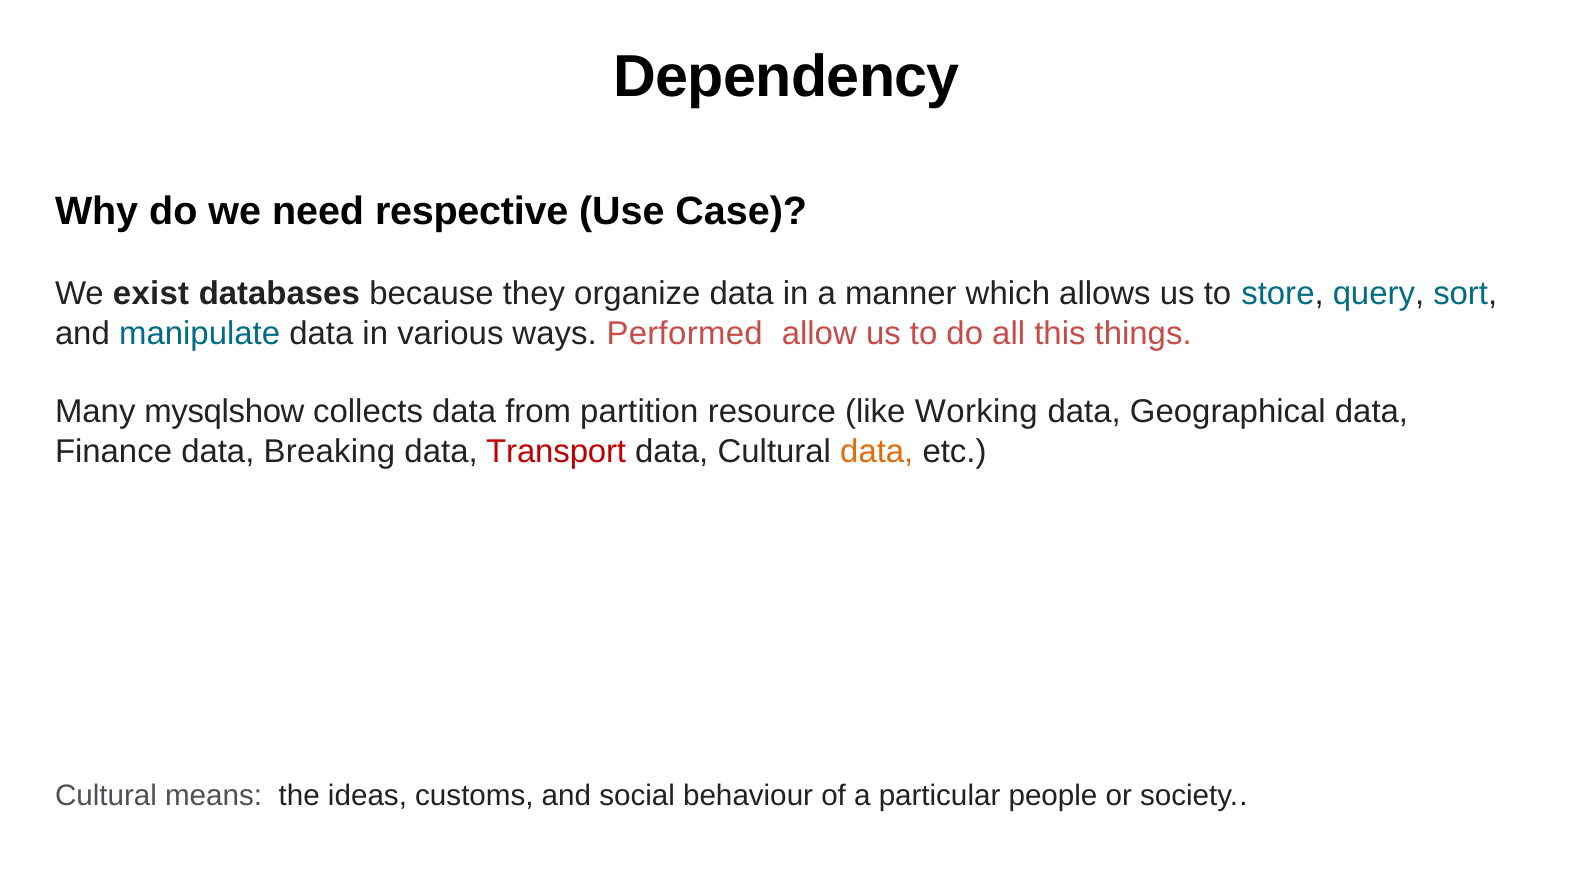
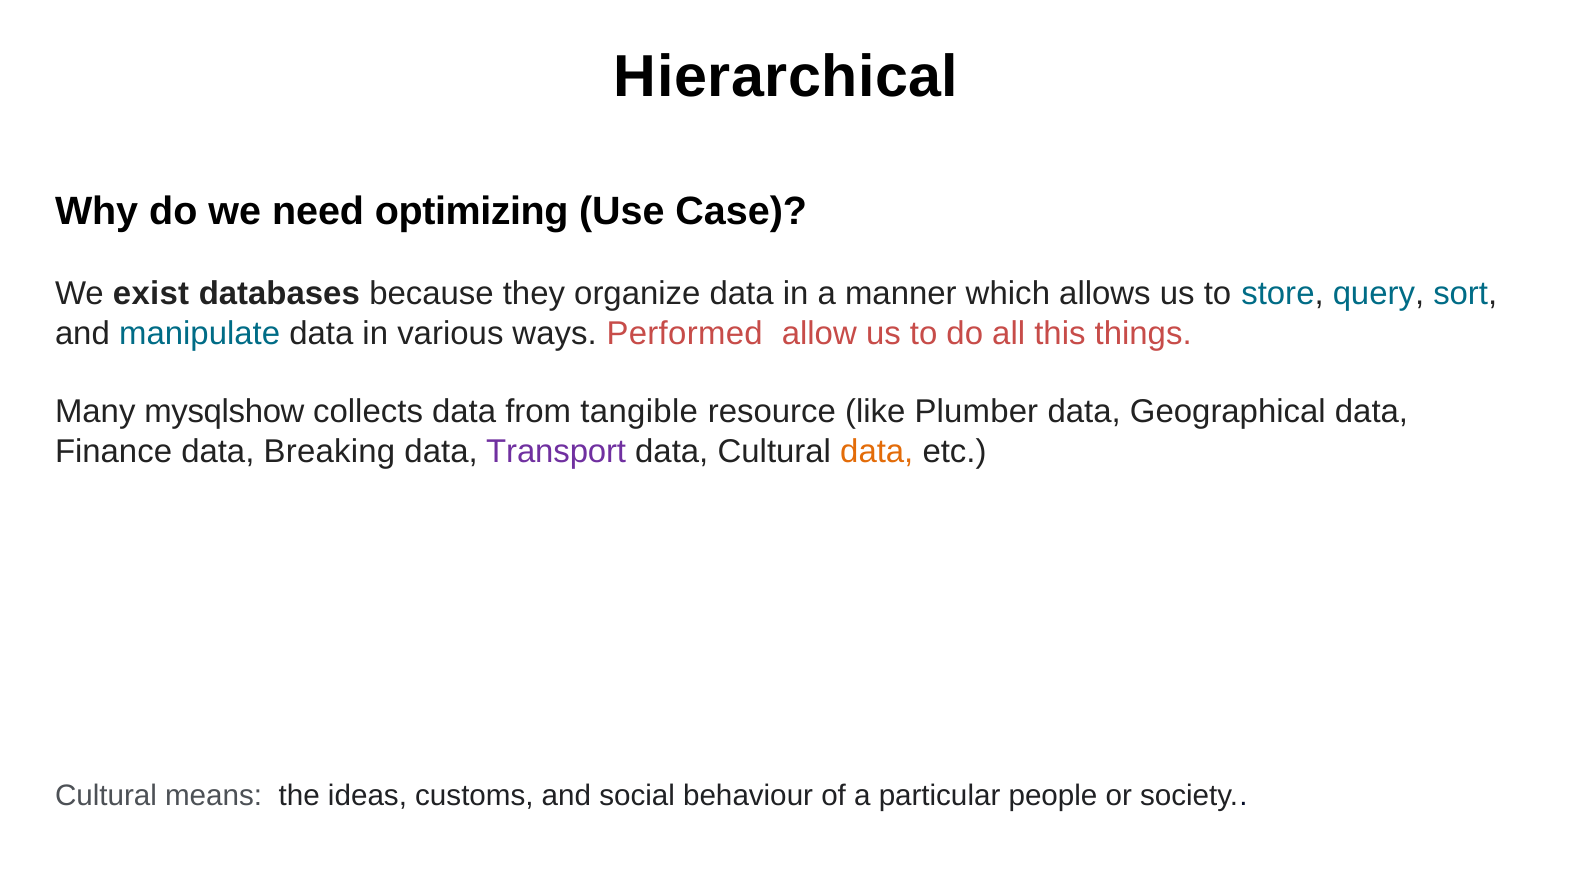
Dependency: Dependency -> Hierarchical
respective: respective -> optimizing
partition: partition -> tangible
Working: Working -> Plumber
Transport colour: red -> purple
